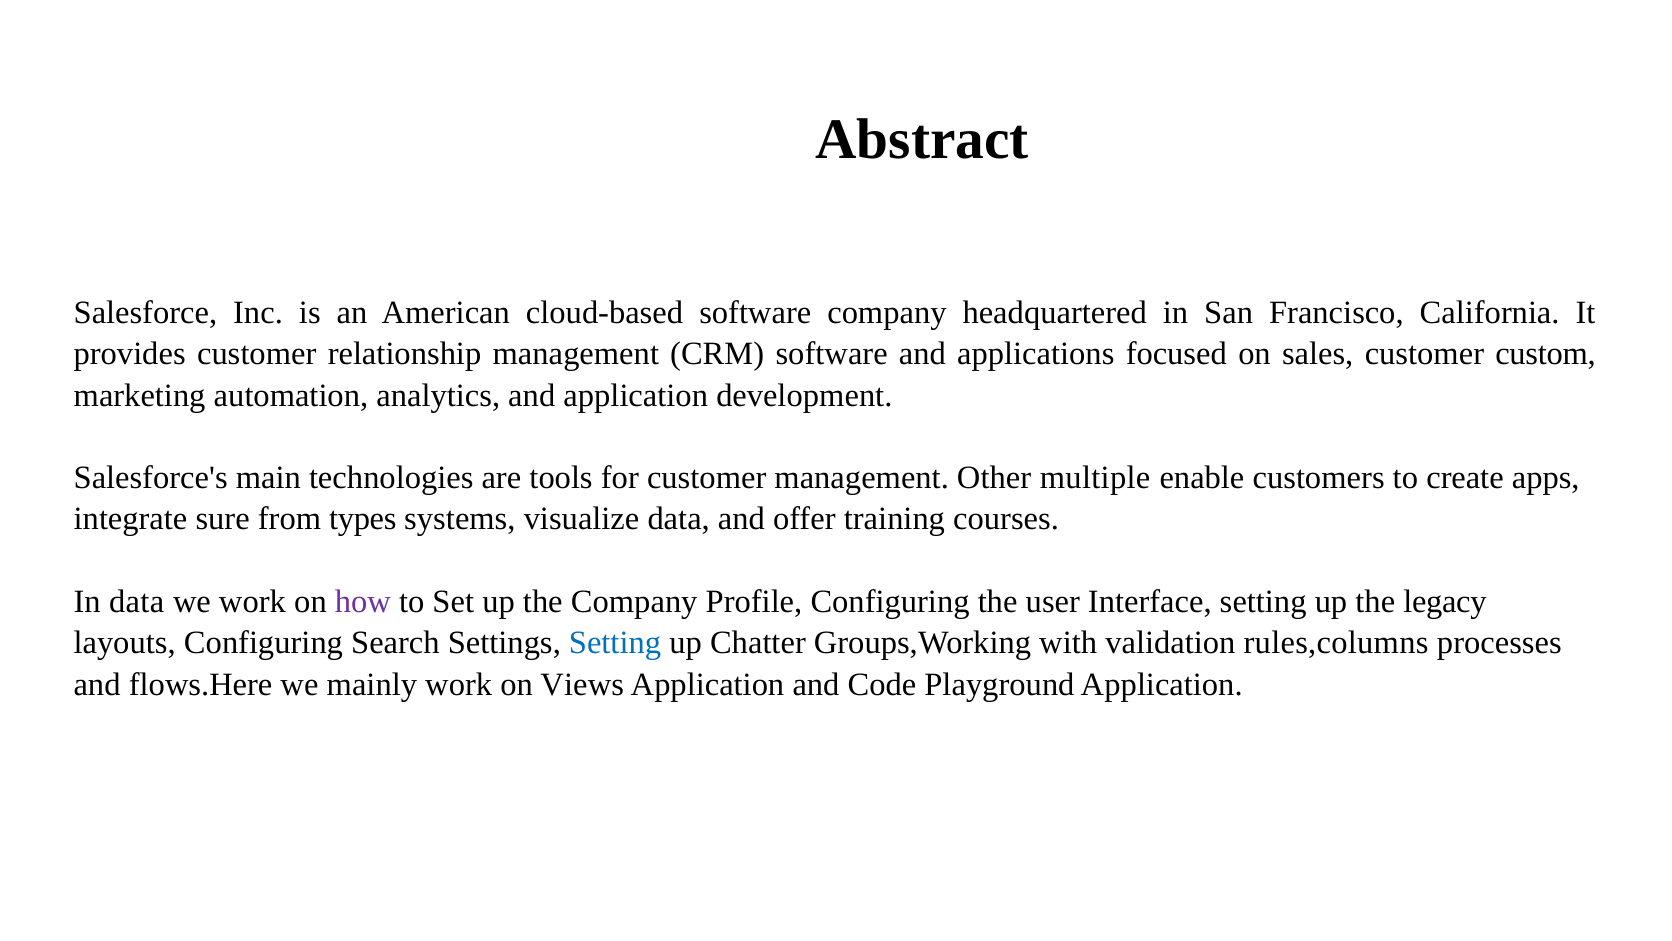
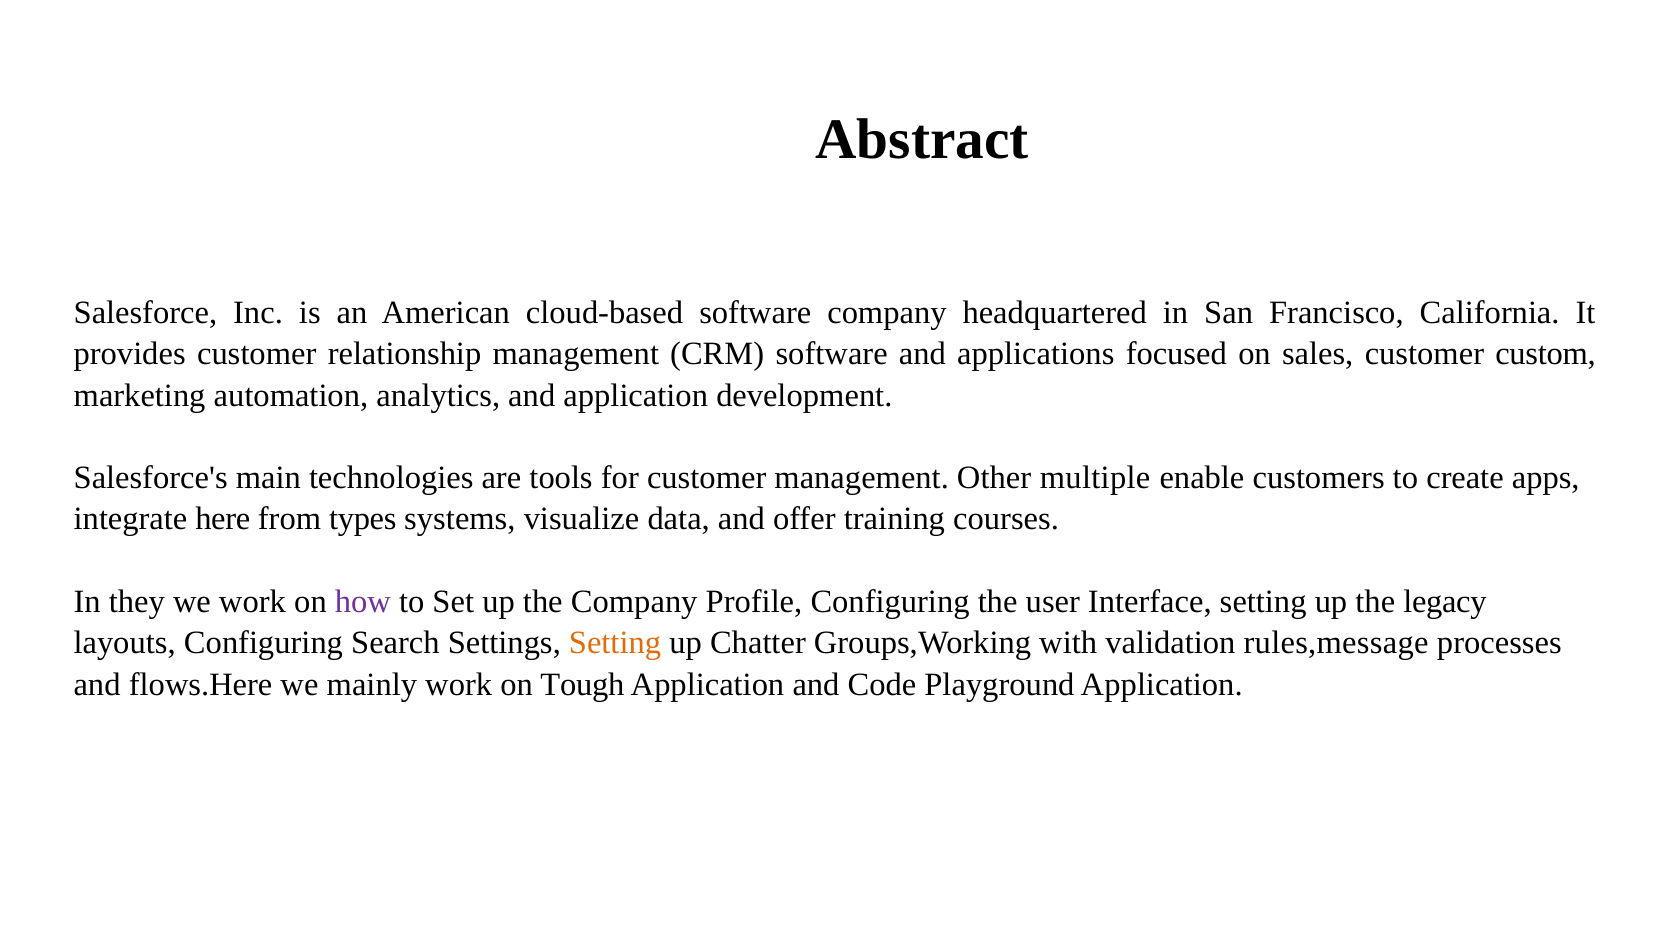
sure: sure -> here
In data: data -> they
Setting at (615, 643) colour: blue -> orange
rules,columns: rules,columns -> rules,message
Views: Views -> Tough
